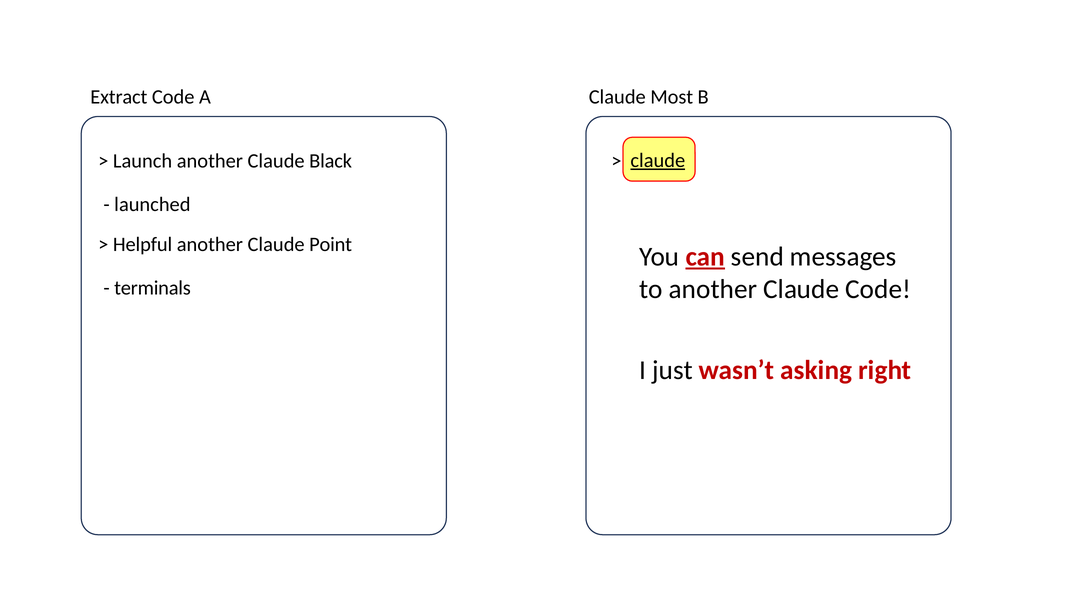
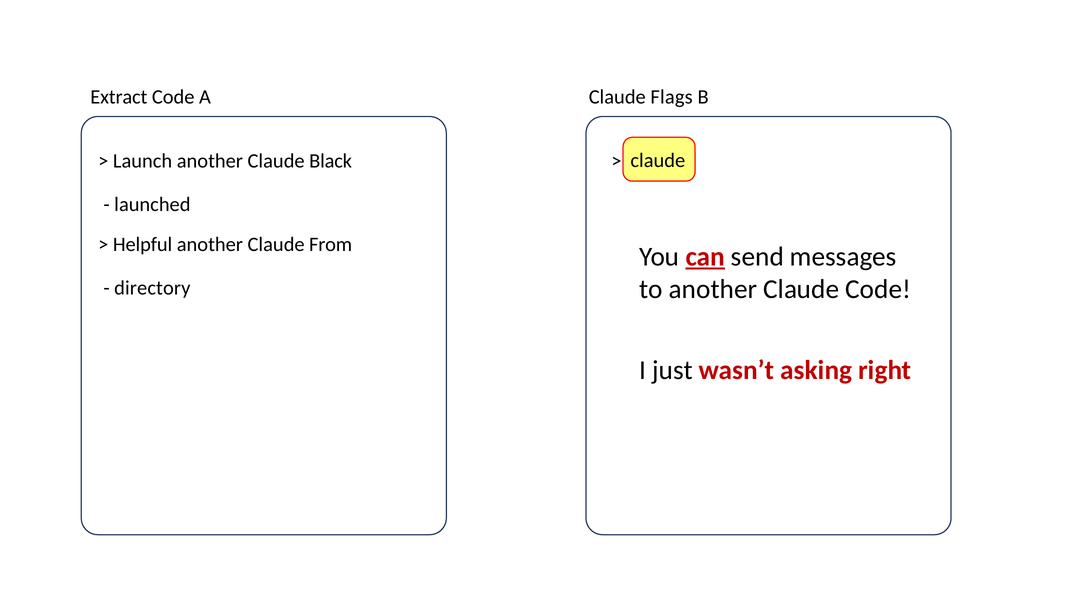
Most: Most -> Flags
claude at (658, 160) underline: present -> none
Point: Point -> From
terminals: terminals -> directory
